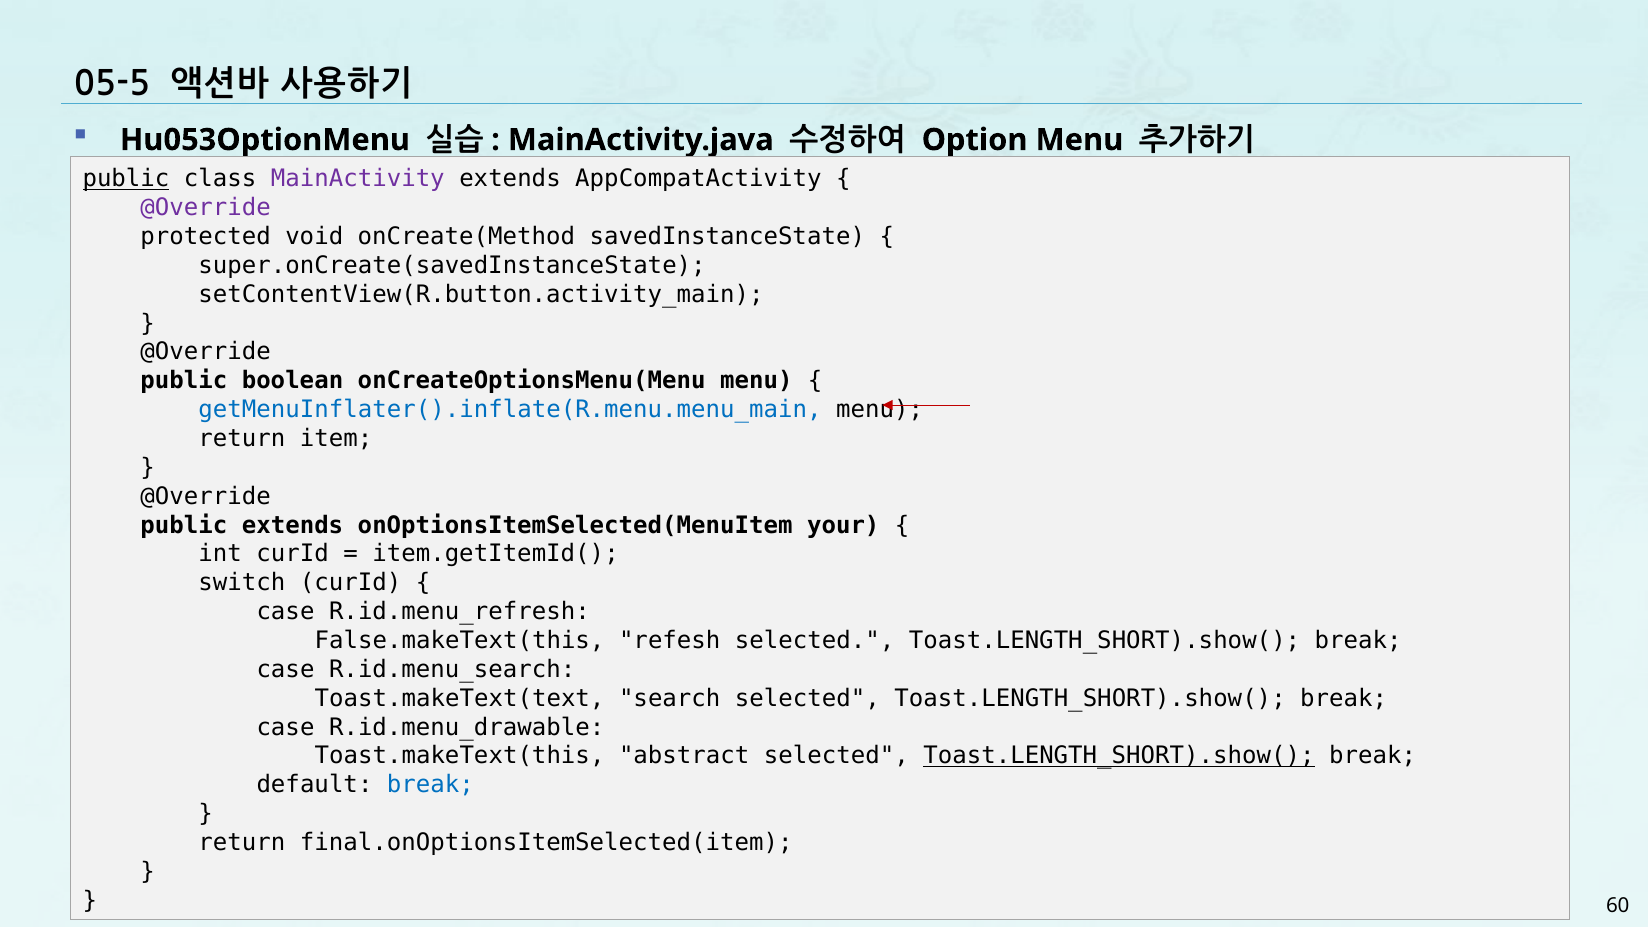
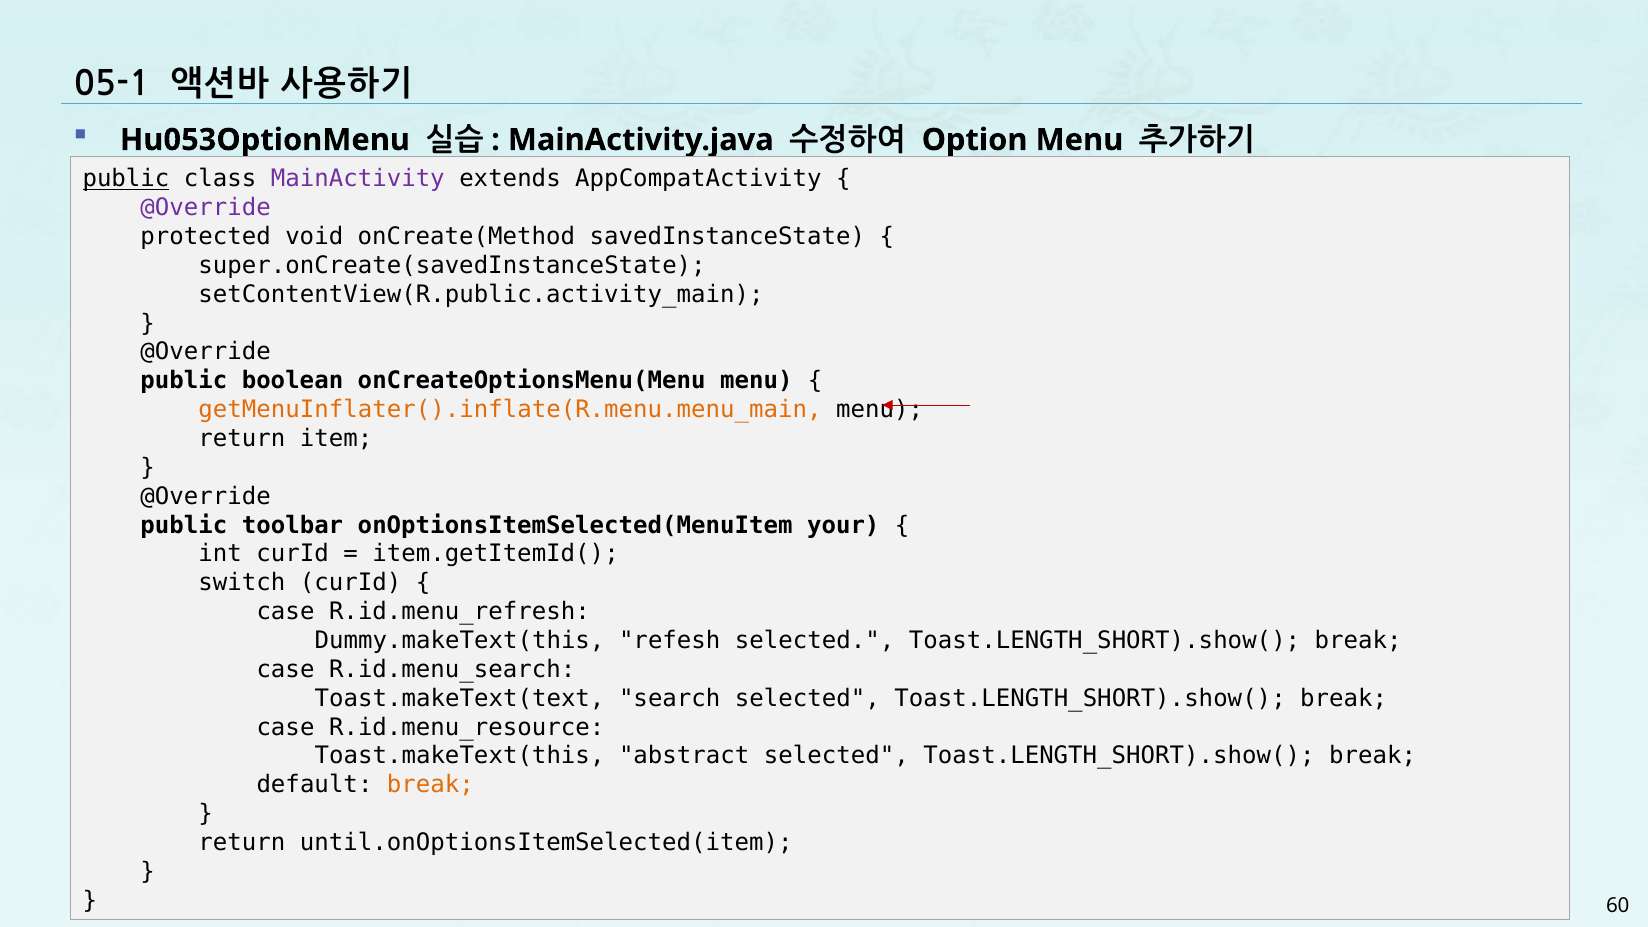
05-5: 05-5 -> 05-1
setContentView(R.button.activity_main: setContentView(R.button.activity_main -> setContentView(R.public.activity_main
getMenuInflater().inflate(R.menu.menu_main colour: blue -> orange
public extends: extends -> toolbar
False.makeText(this: False.makeText(this -> Dummy.makeText(this
R.id.menu_drawable: R.id.menu_drawable -> R.id.menu_resource
Toast.LENGTH_SHORT).show( at (1119, 756) underline: present -> none
break at (430, 785) colour: blue -> orange
final.onOptionsItemSelected(item: final.onOptionsItemSelected(item -> until.onOptionsItemSelected(item
